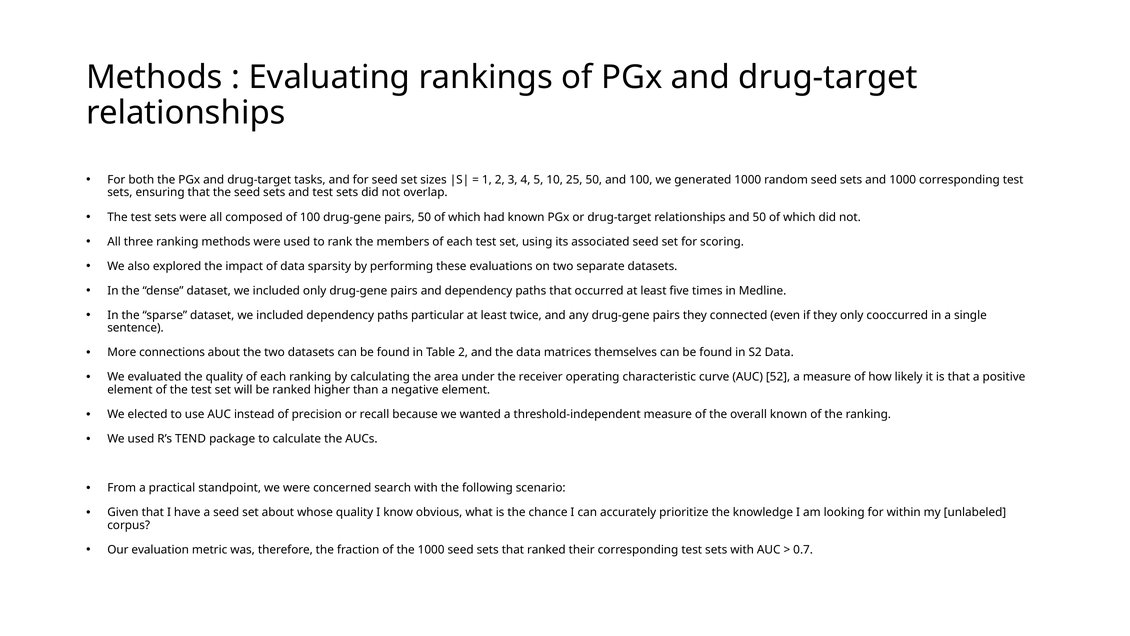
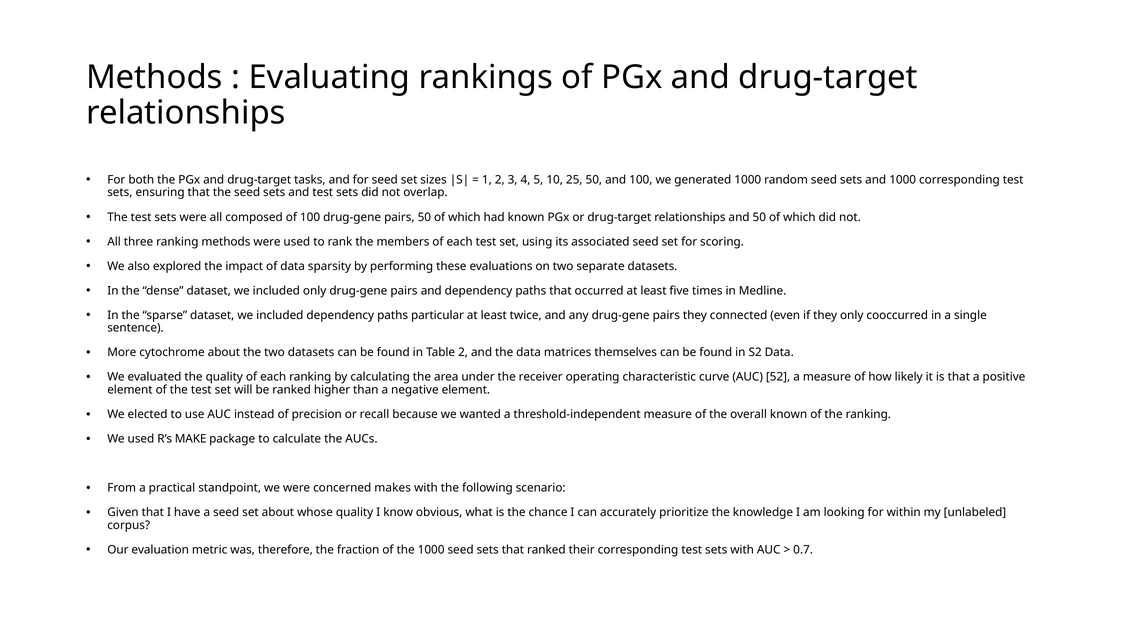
connections: connections -> cytochrome
TEND: TEND -> MAKE
search: search -> makes
